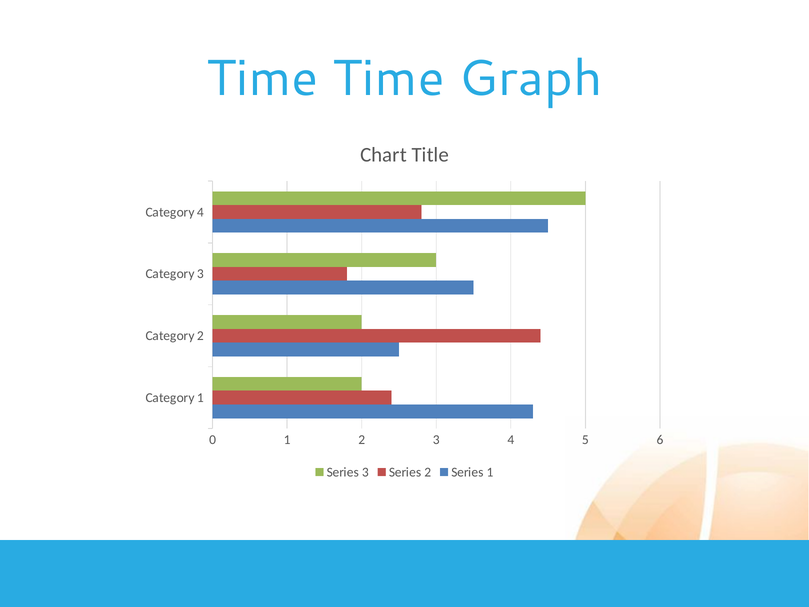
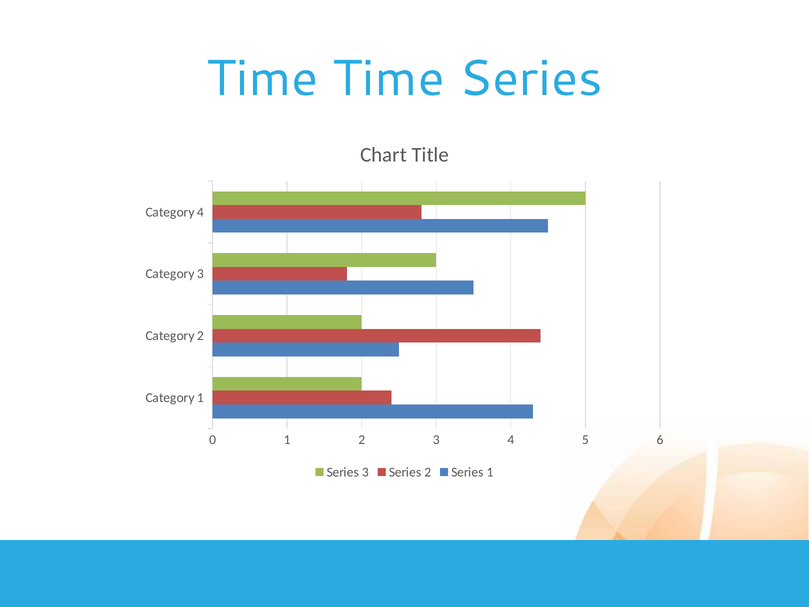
Time Graph: Graph -> Series
